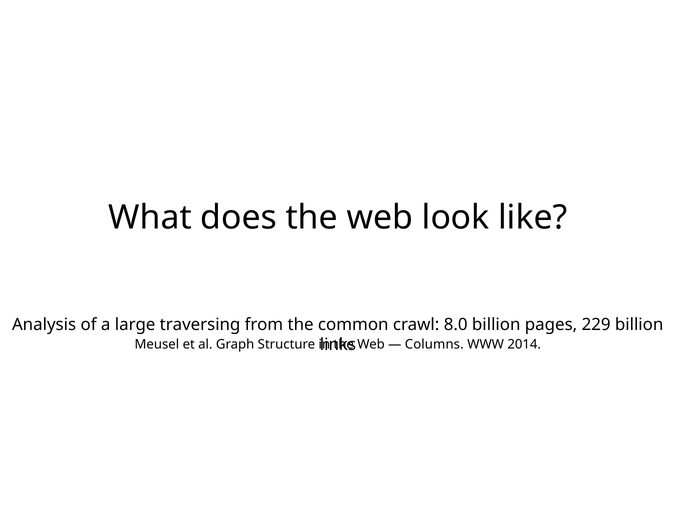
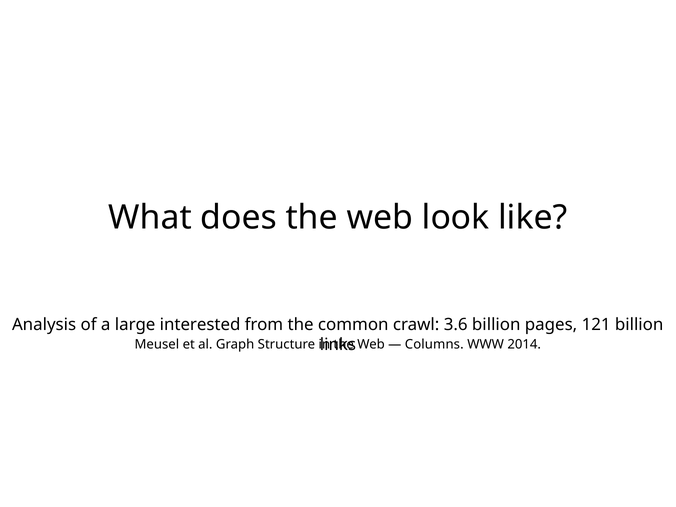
traversing: traversing -> interested
8.0: 8.0 -> 3.6
229: 229 -> 121
